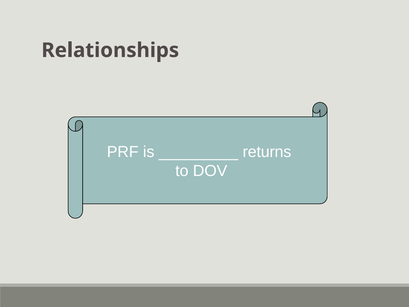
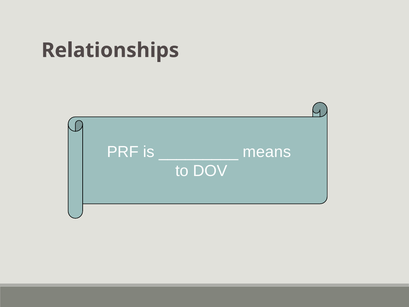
returns: returns -> means
